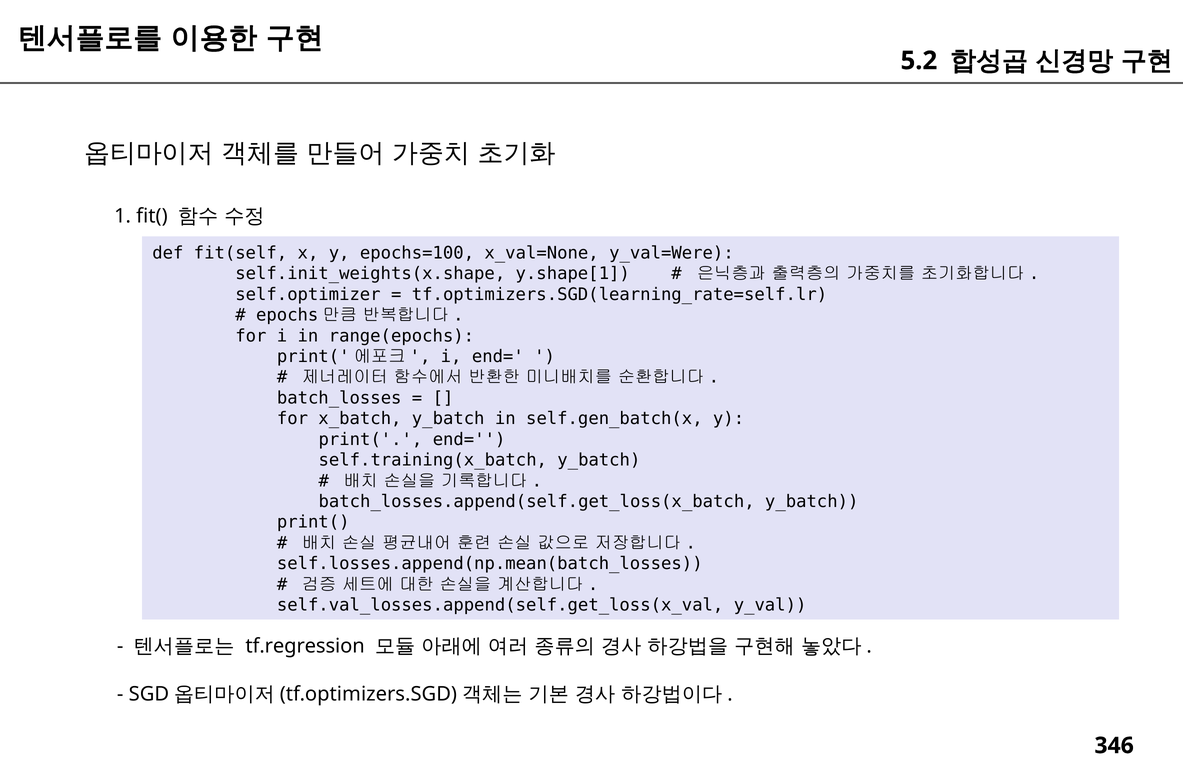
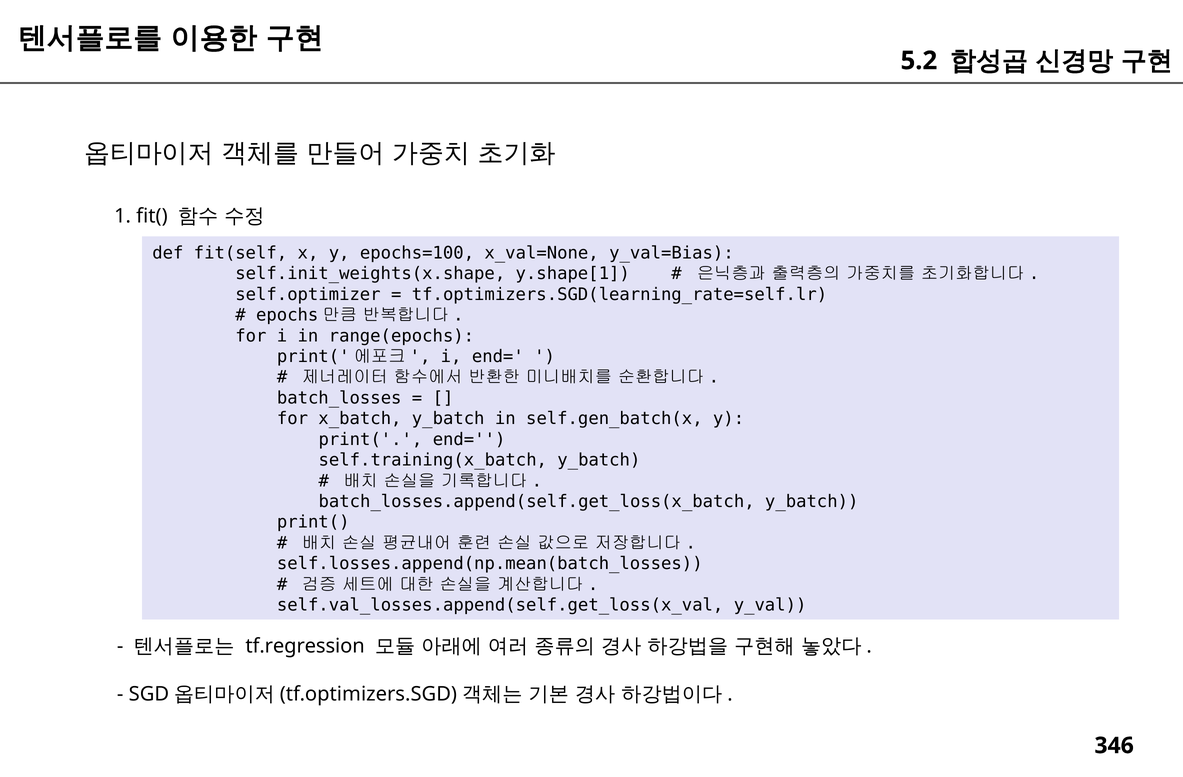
y_val=Were: y_val=Were -> y_val=Bias
